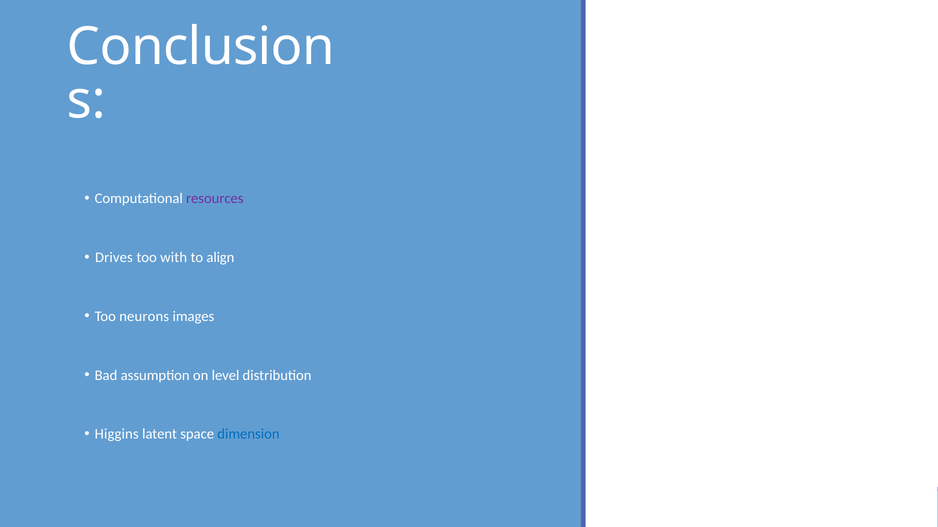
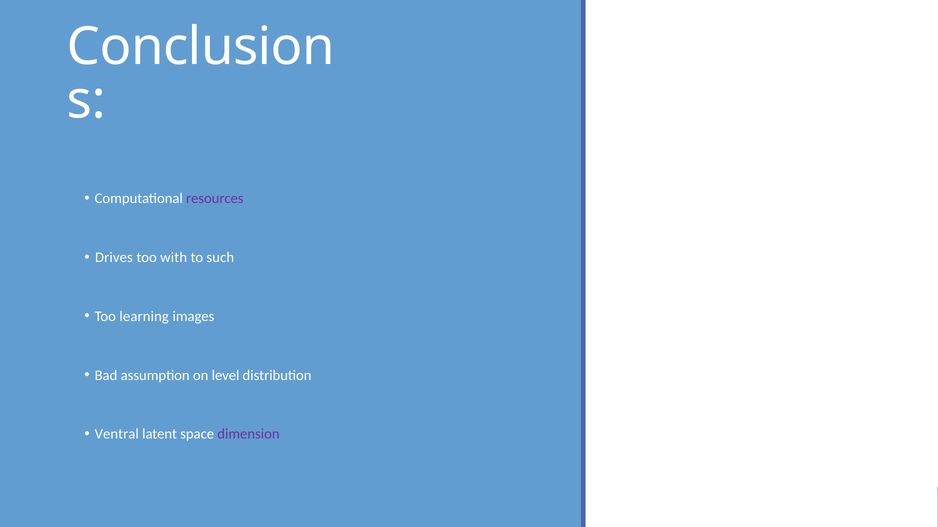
align: align -> such
neurons: neurons -> learning
Higgins: Higgins -> Ventral
dimension colour: blue -> purple
